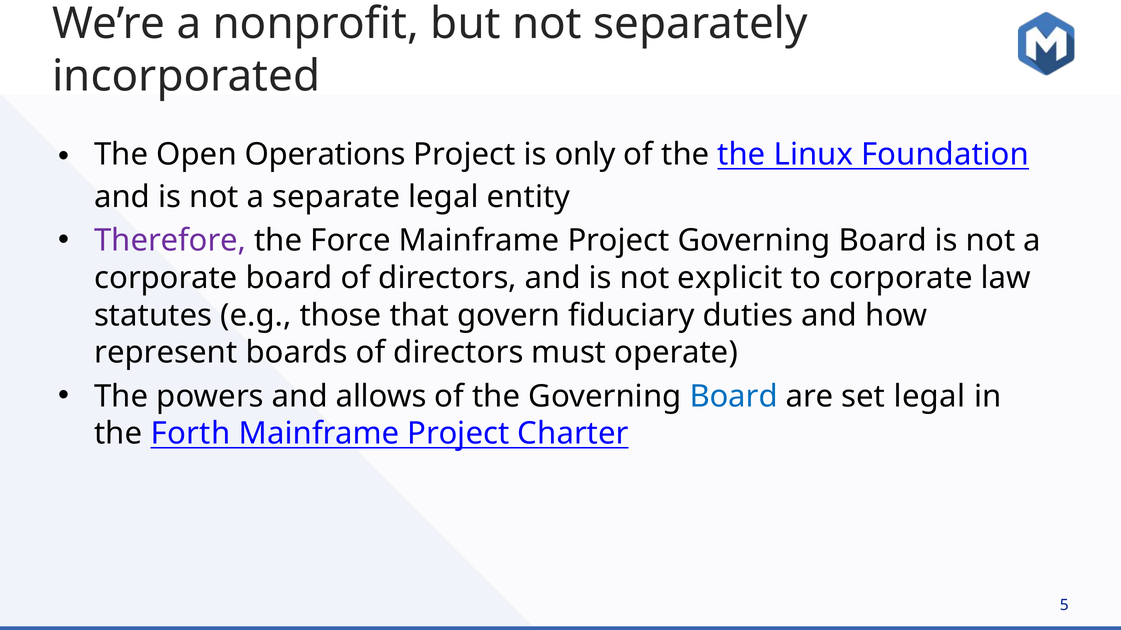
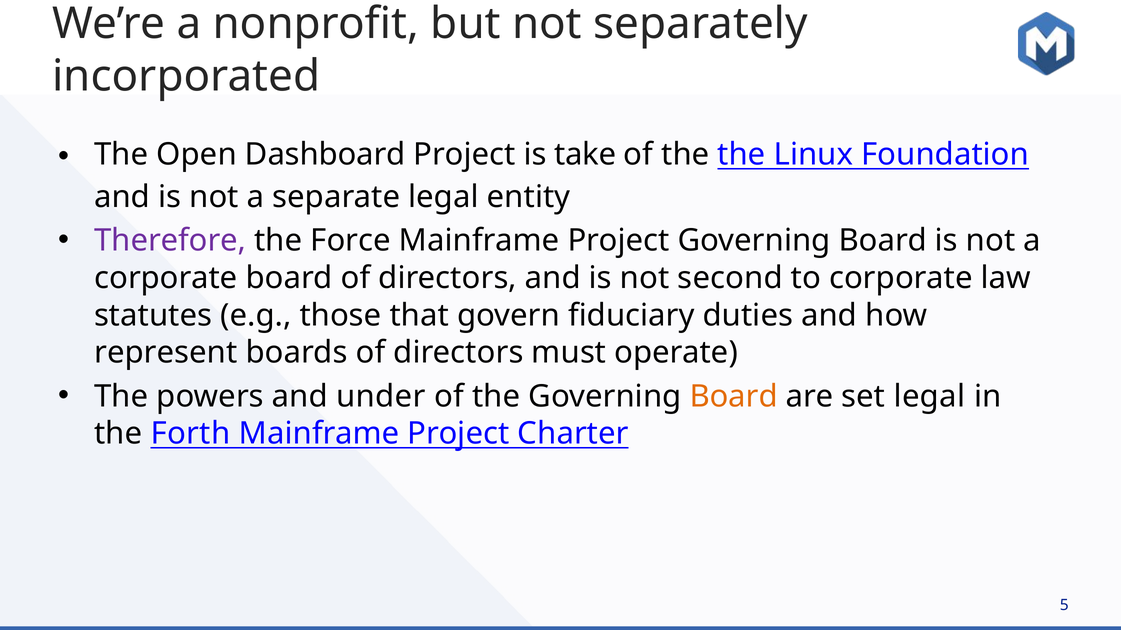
Operations: Operations -> Dashboard
only: only -> take
explicit: explicit -> second
allows: allows -> under
Board at (734, 397) colour: blue -> orange
